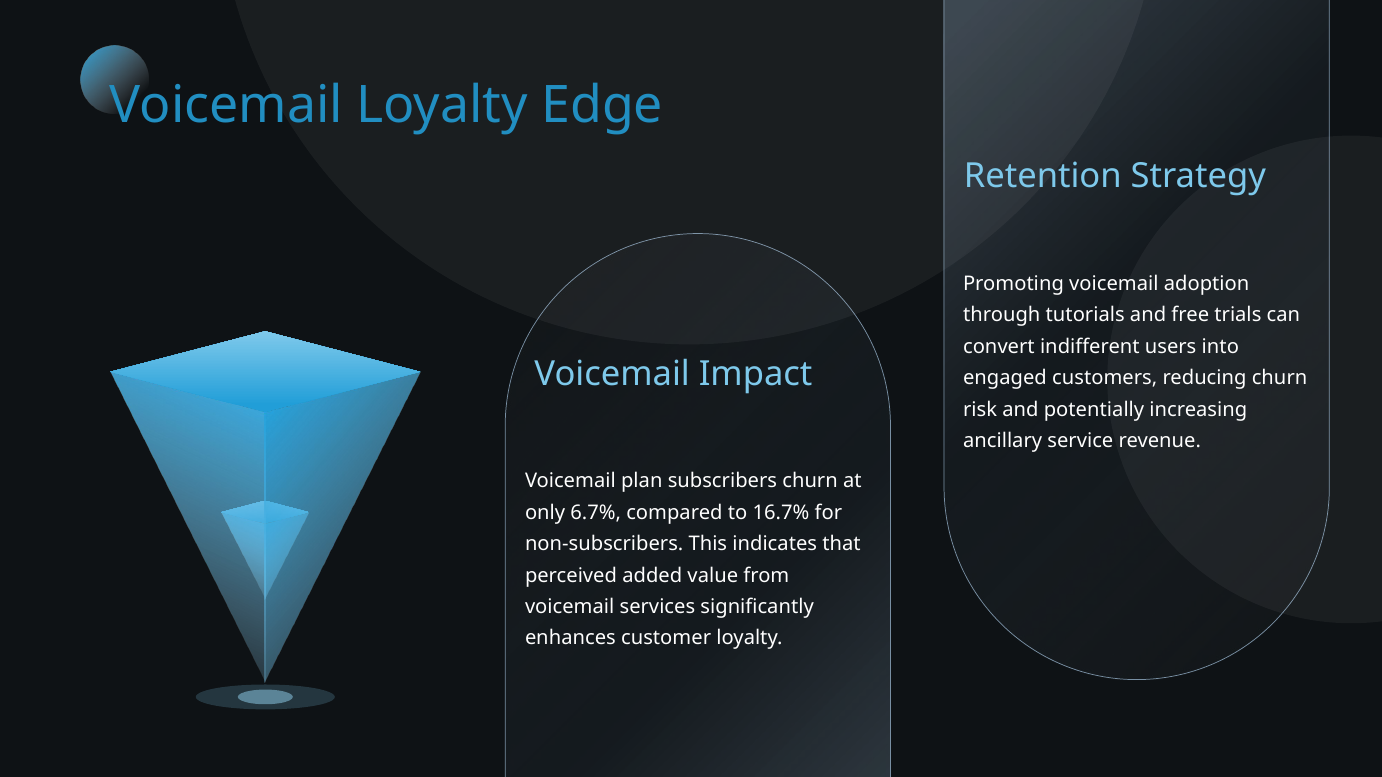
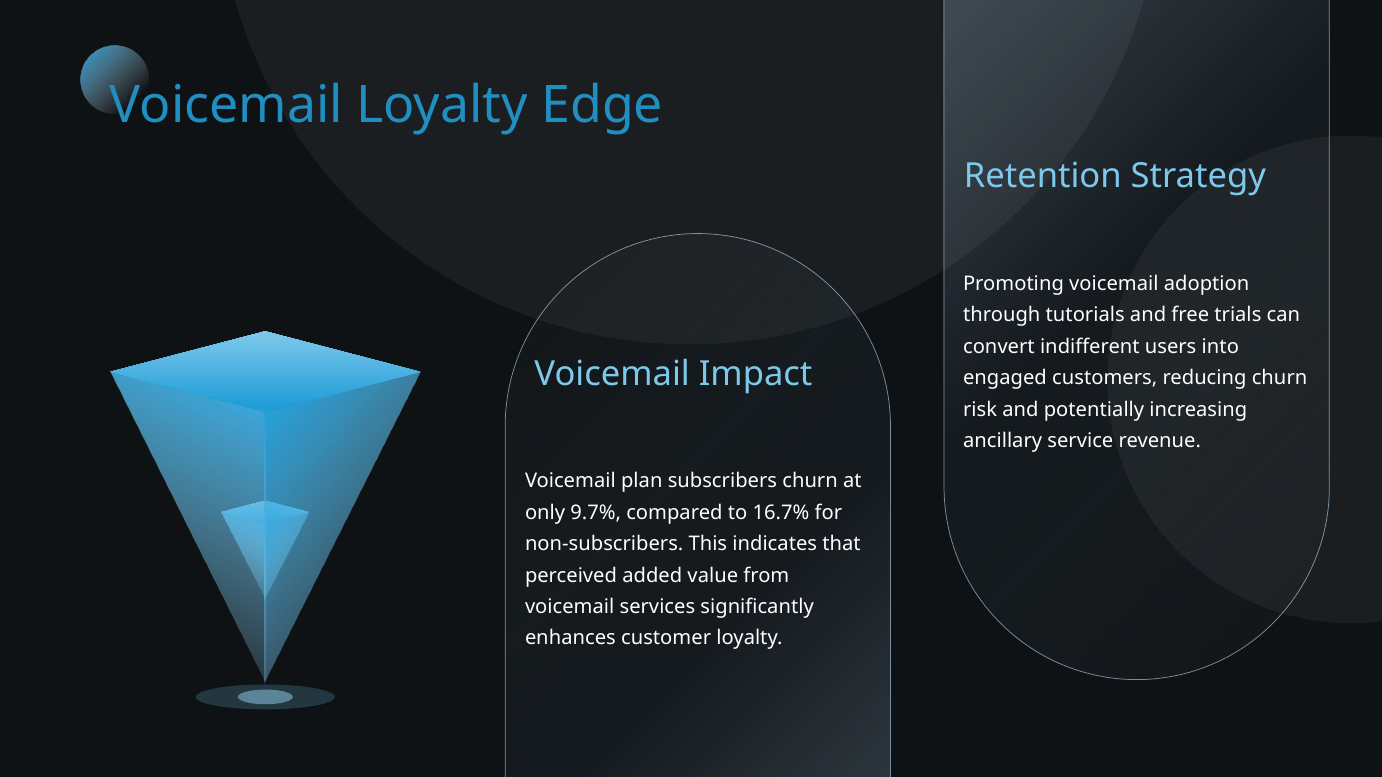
6.7%: 6.7% -> 9.7%
